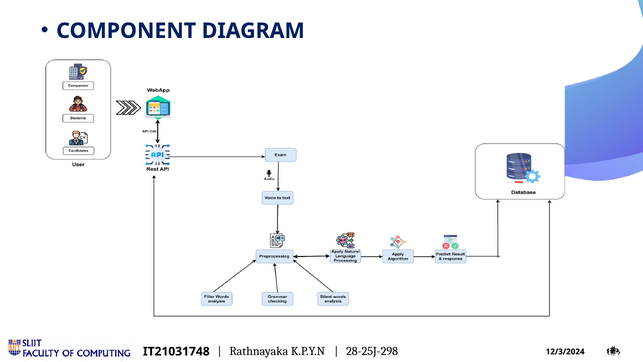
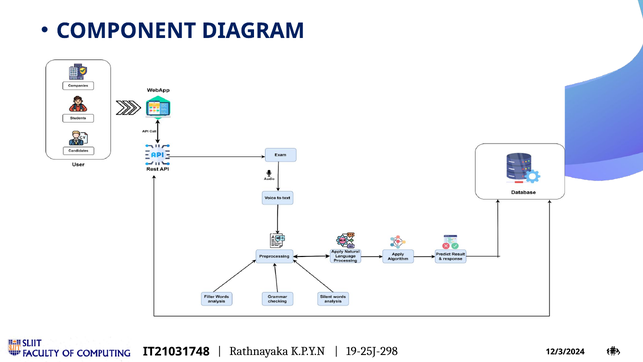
28-25J-298: 28-25J-298 -> 19-25J-298
